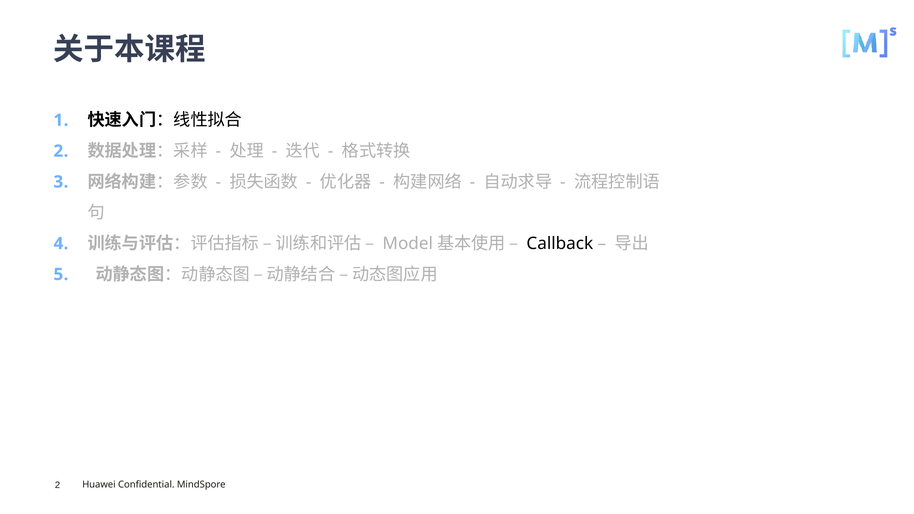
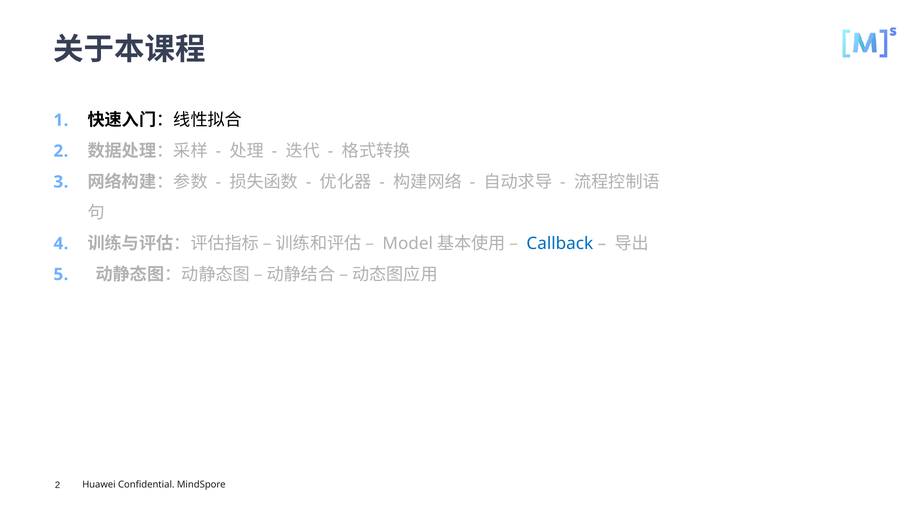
Callback colour: black -> blue
